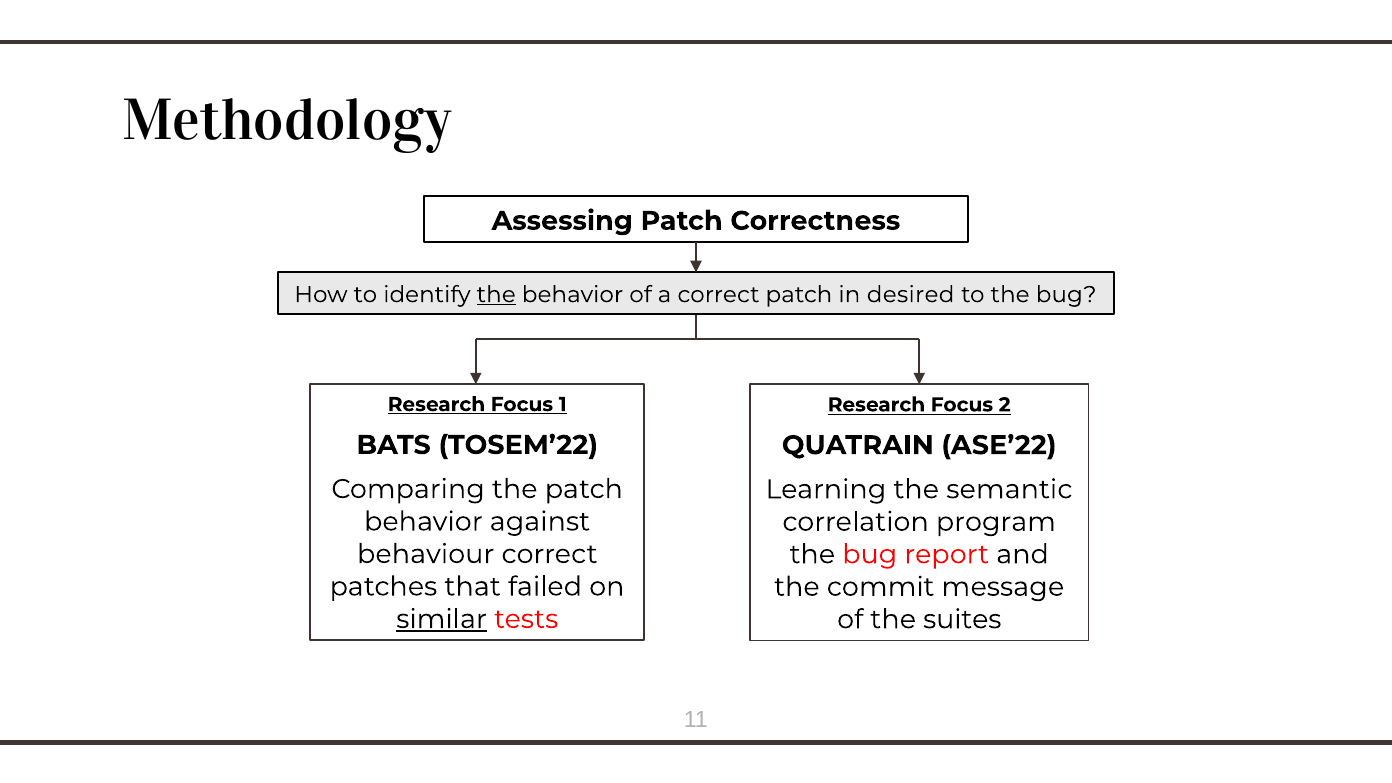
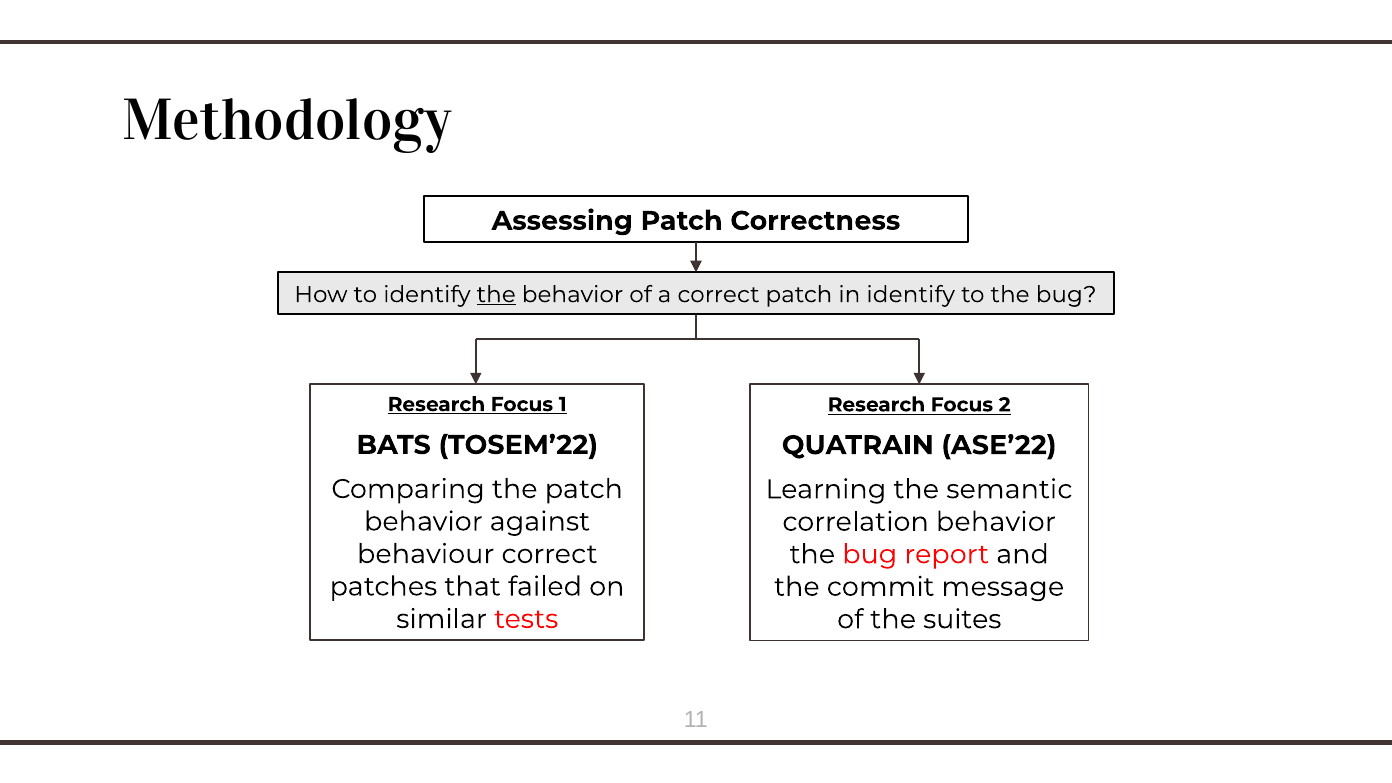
in desired: desired -> identify
correlation program: program -> behavior
similar underline: present -> none
